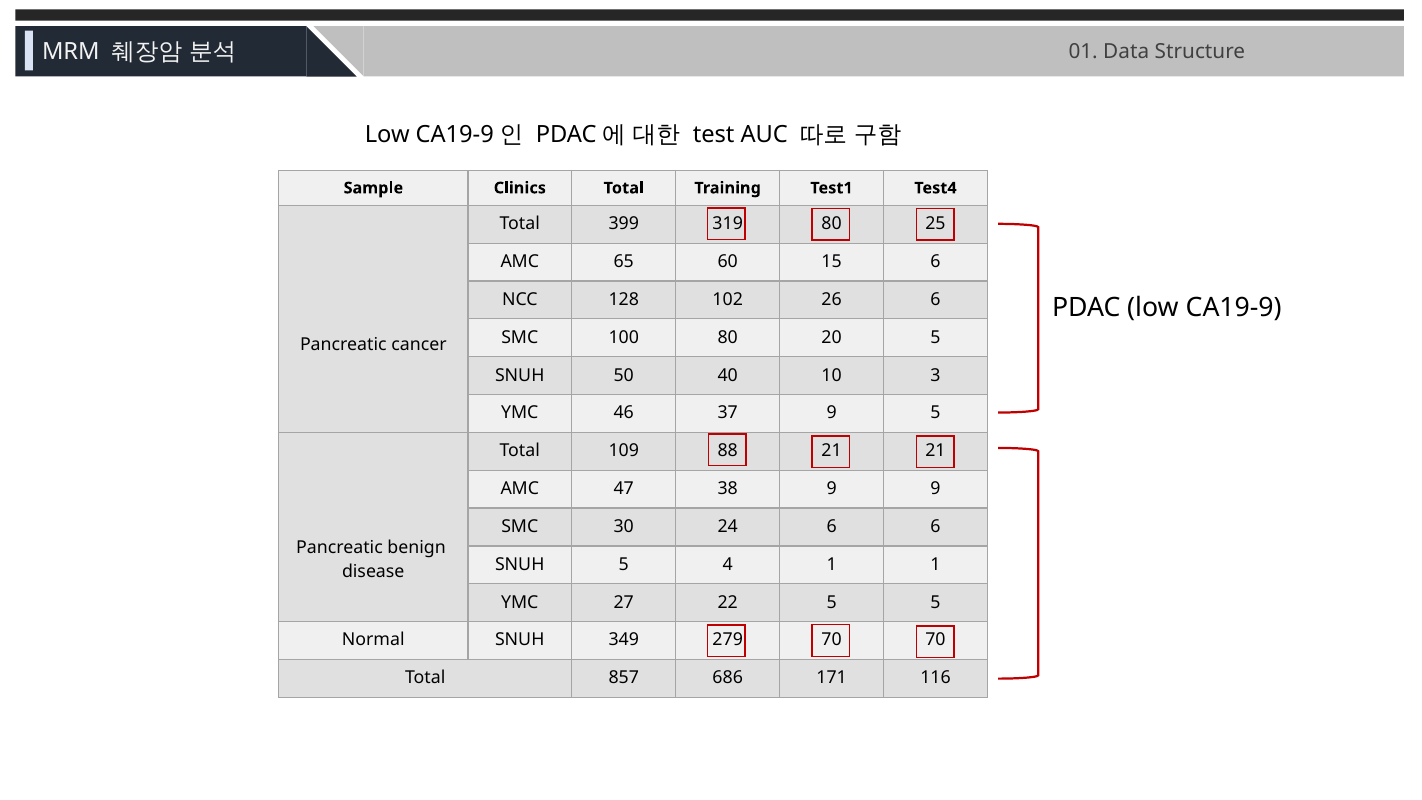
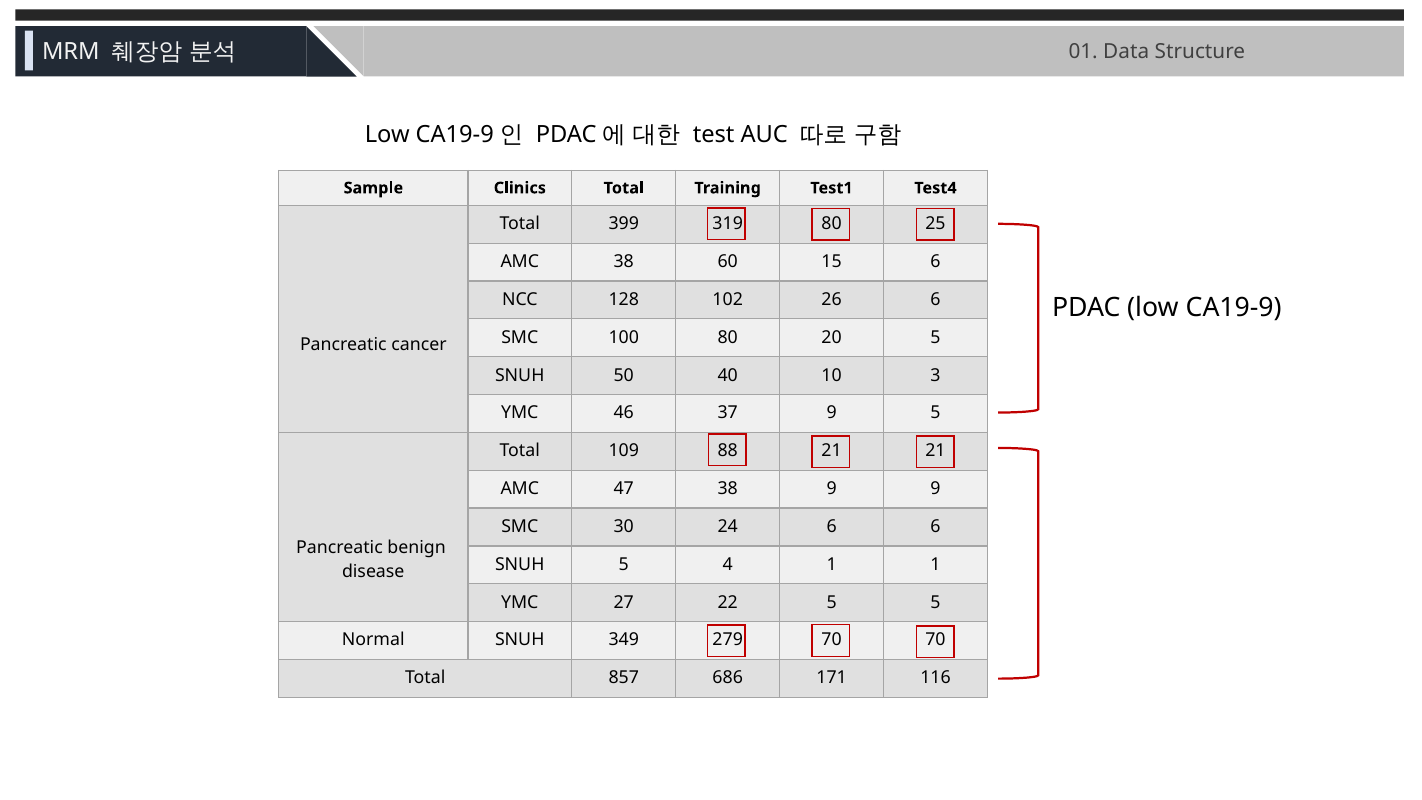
AMC 65: 65 -> 38
